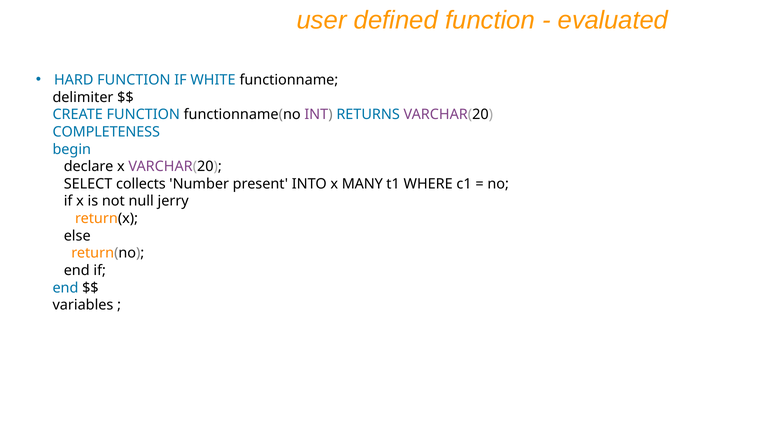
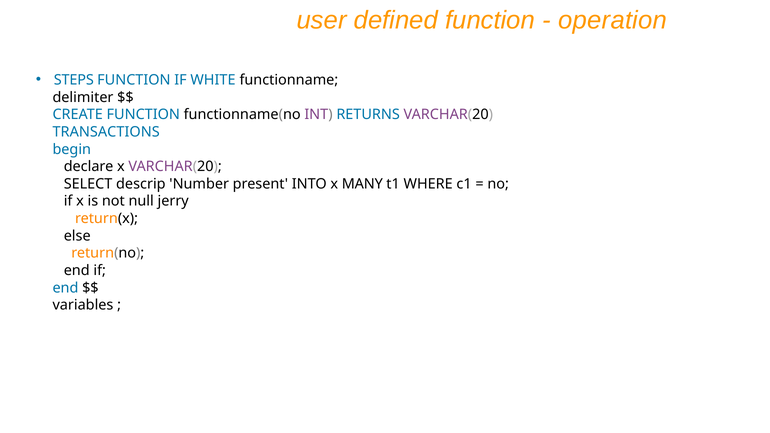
evaluated: evaluated -> operation
HARD: HARD -> STEPS
COMPLETENESS: COMPLETENESS -> TRANSACTIONS
collects: collects -> descrip
